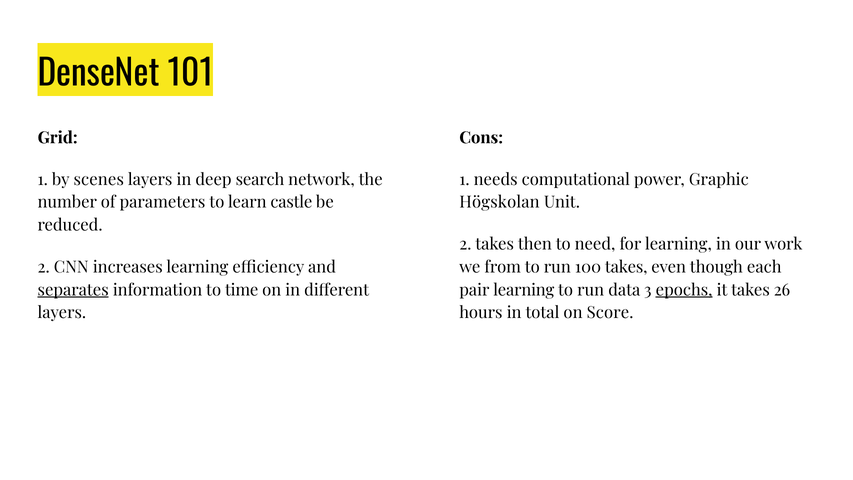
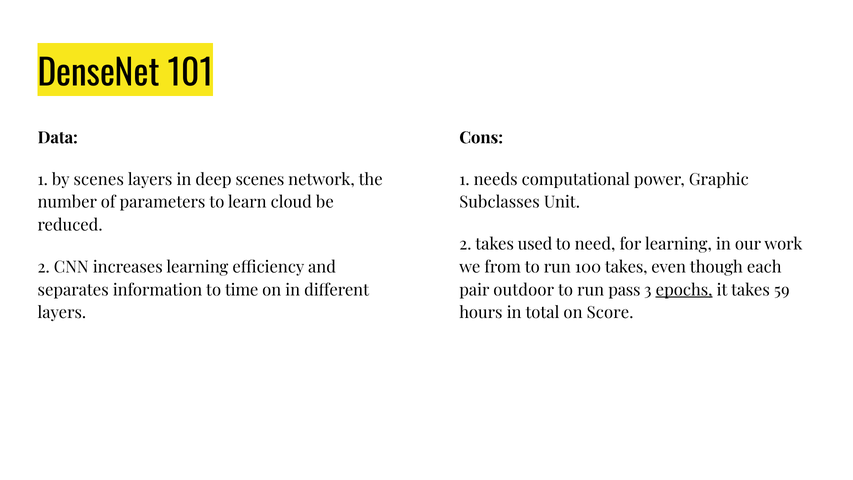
Grid: Grid -> Data
deep search: search -> scenes
castle: castle -> cloud
Högskolan: Högskolan -> Subclasses
then: then -> used
separates underline: present -> none
pair learning: learning -> outdoor
data: data -> pass
26: 26 -> 59
